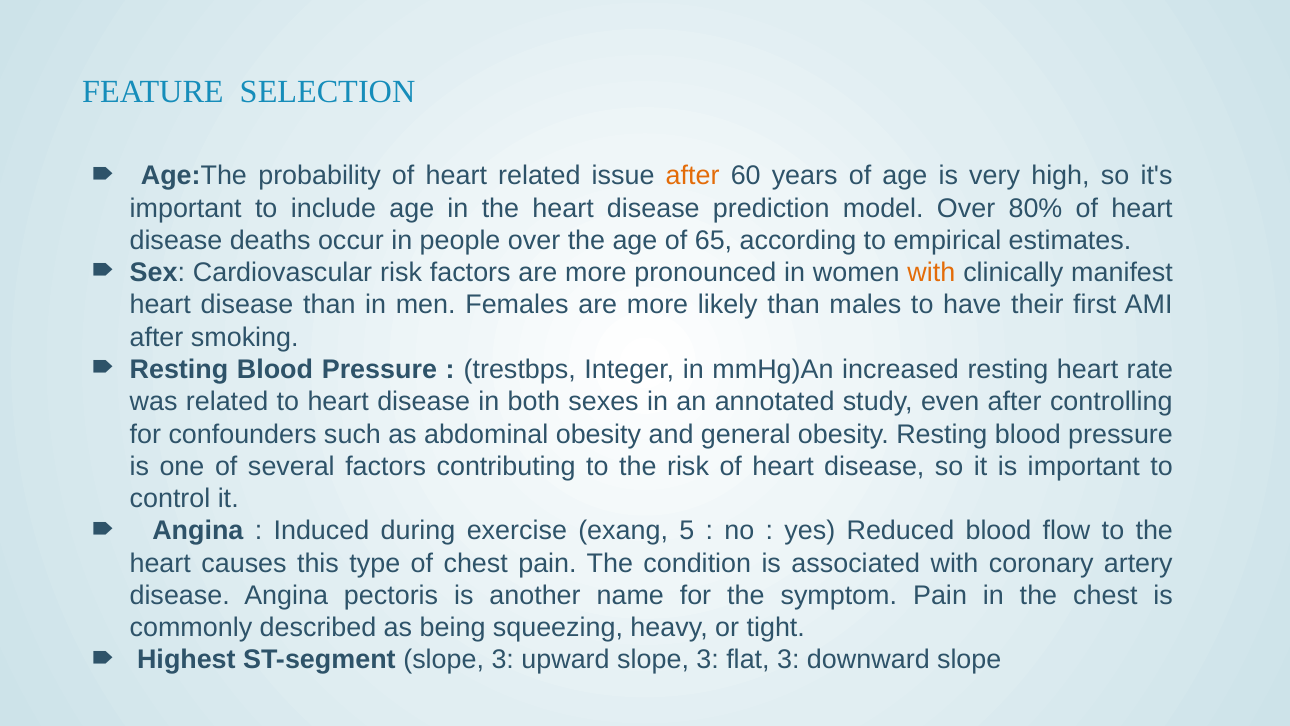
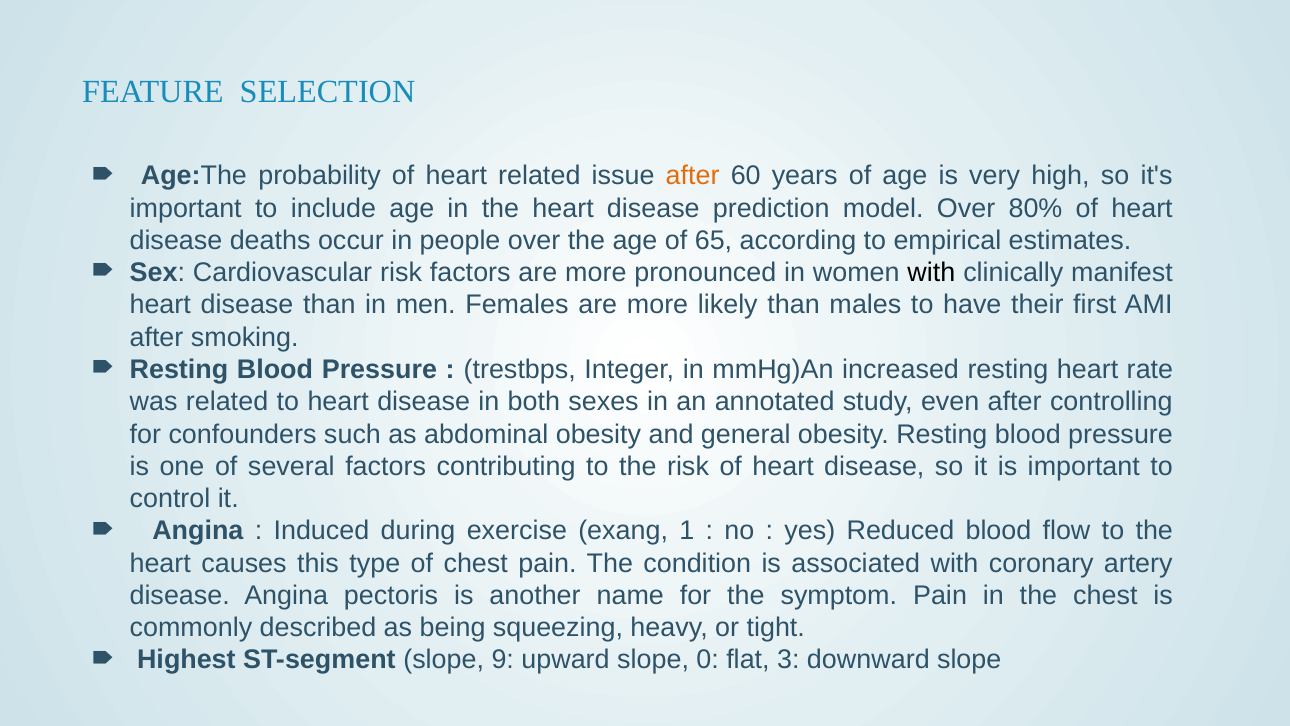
with at (931, 273) colour: orange -> black
5: 5 -> 1
ST-segment slope 3: 3 -> 9
upward slope 3: 3 -> 0
